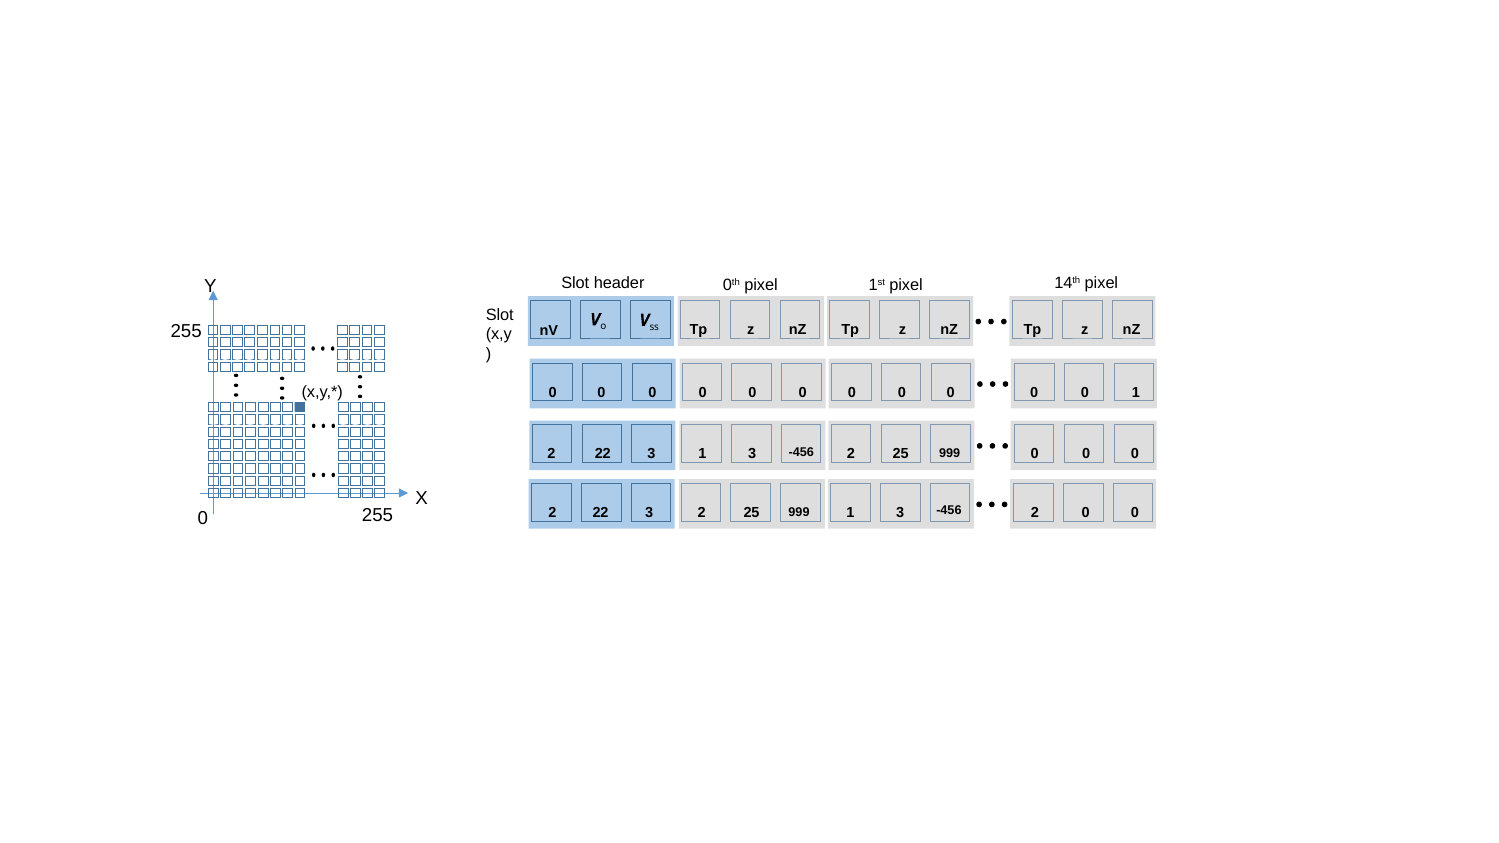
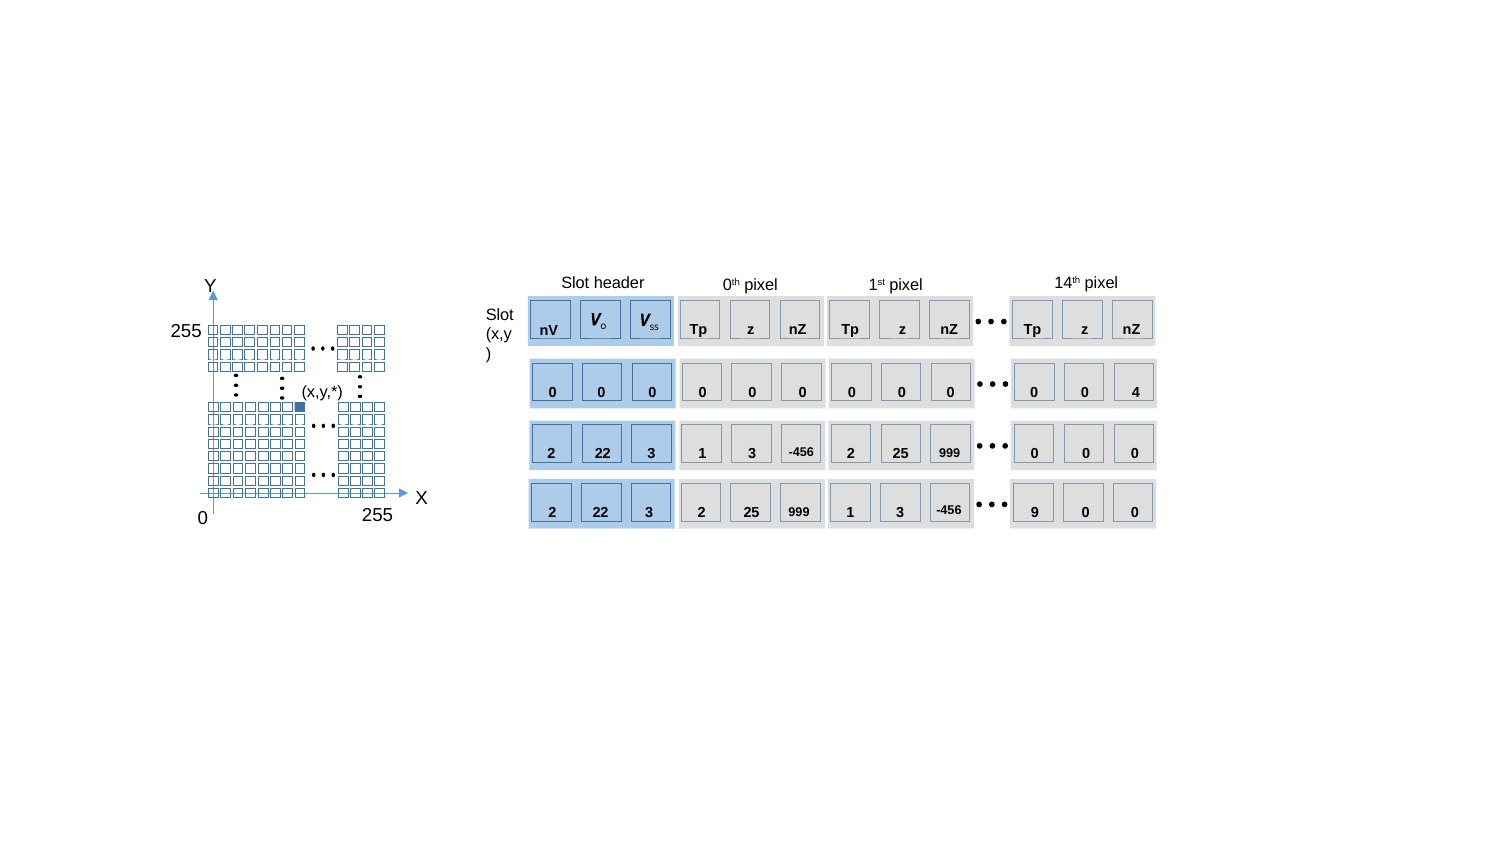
0 1: 1 -> 4
2 at (1035, 513): 2 -> 9
